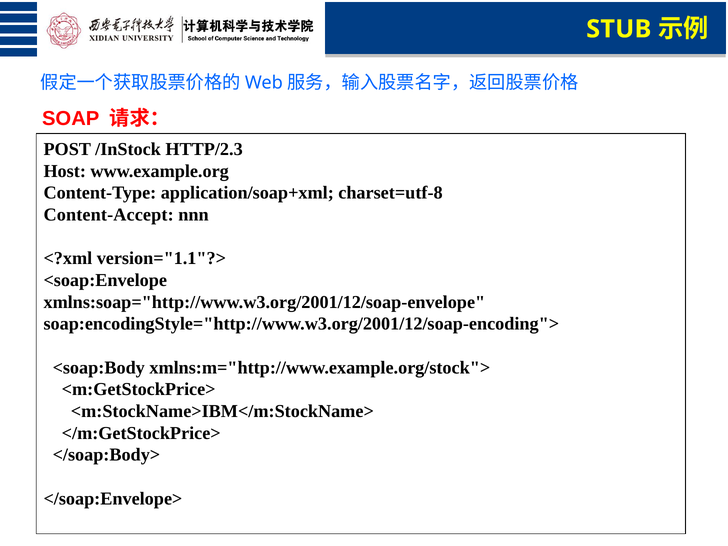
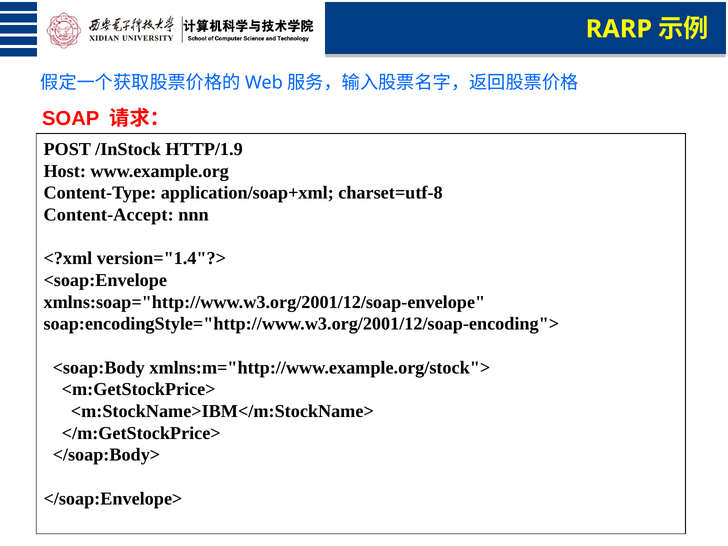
STUB: STUB -> RARP
HTTP/2.3: HTTP/2.3 -> HTTP/1.9
version="1.1"?>: version="1.1"?> -> version="1.4"?>
